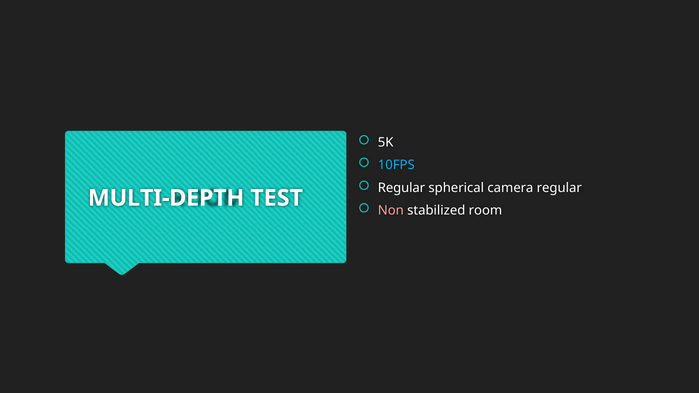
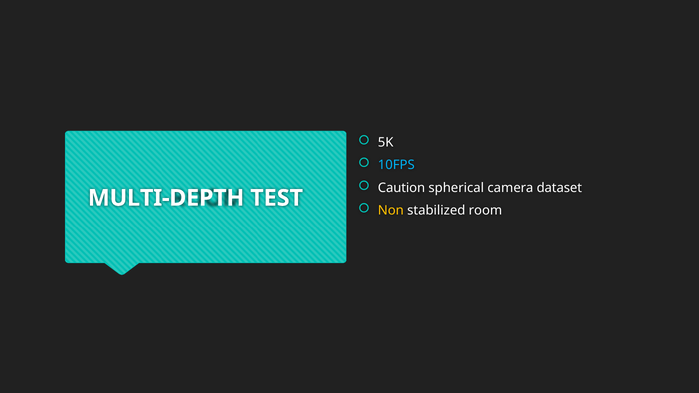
Regular at (401, 188): Regular -> Caution
camera regular: regular -> dataset
Non colour: pink -> yellow
